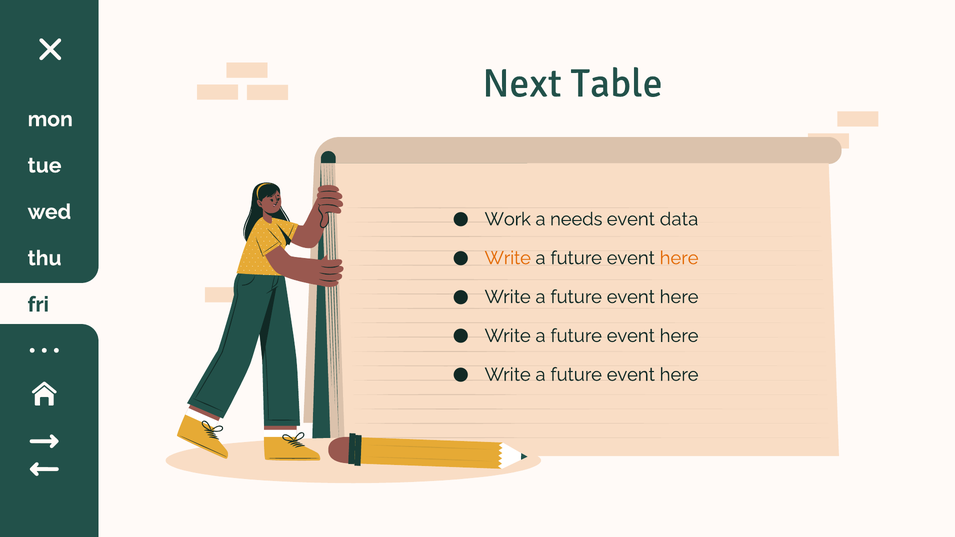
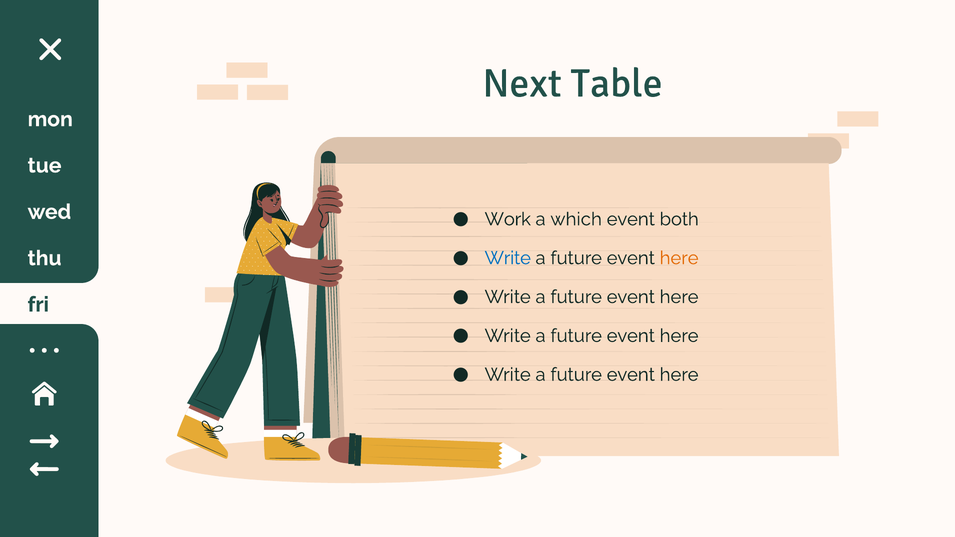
needs: needs -> which
data: data -> both
Write at (508, 258) colour: orange -> blue
